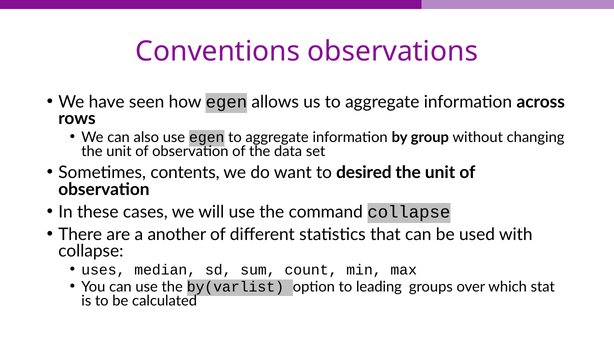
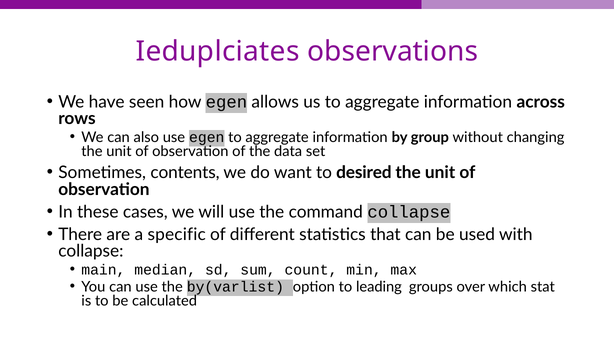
Conventions: Conventions -> Ieduplciates
another: another -> specific
uses: uses -> main
